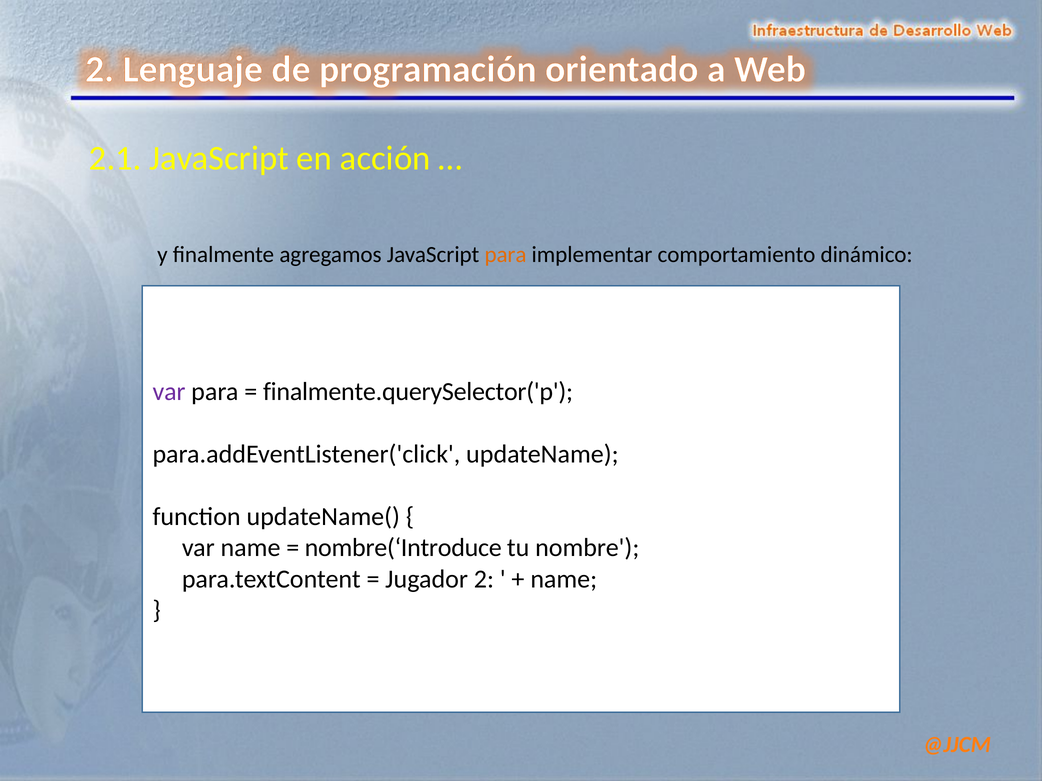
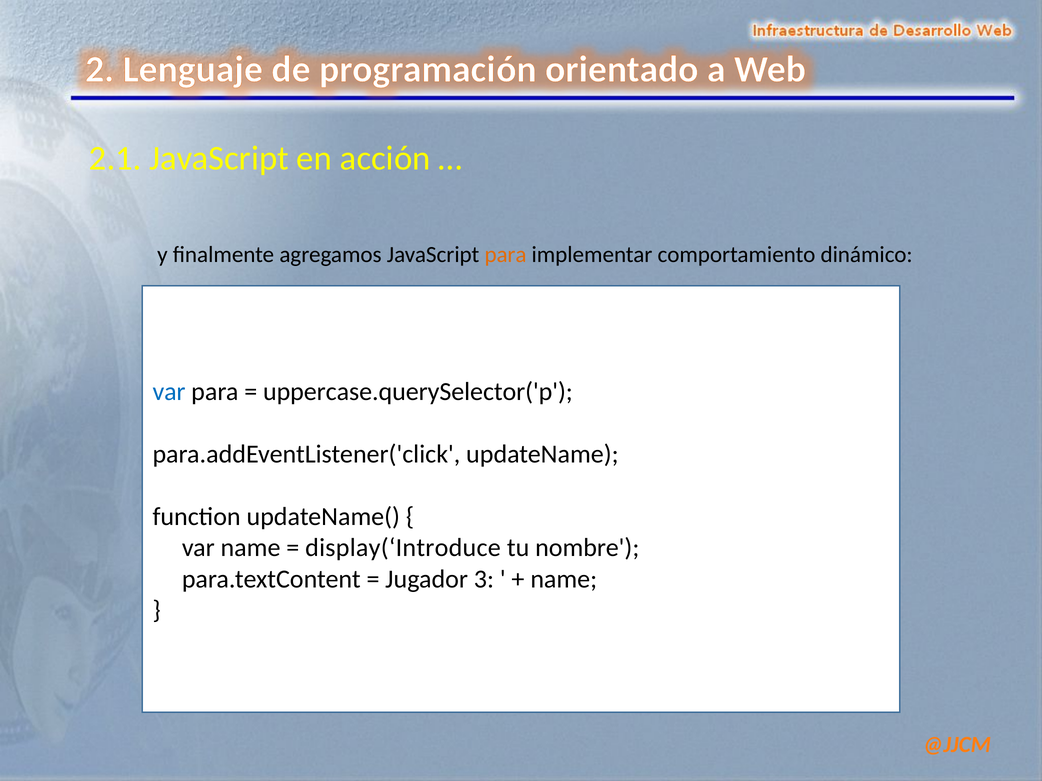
var at (169, 392) colour: purple -> blue
finalmente.querySelector('p: finalmente.querySelector('p -> uppercase.querySelector('p
nombre(‘Introduce: nombre(‘Introduce -> display(‘Introduce
Jugador 2: 2 -> 3
